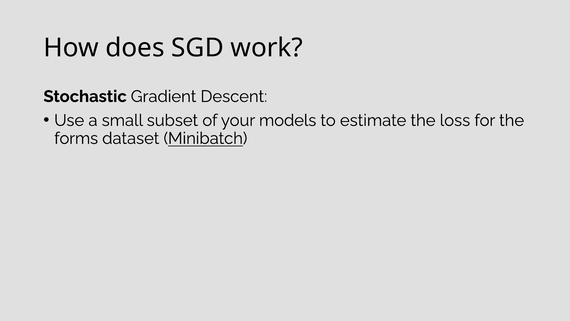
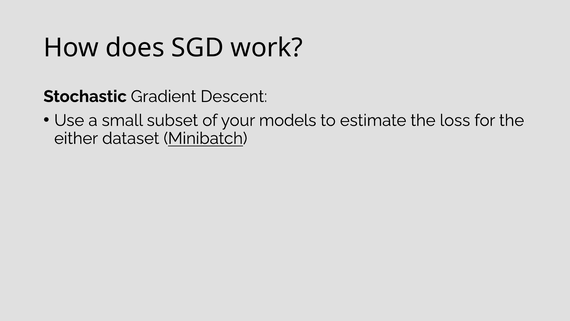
forms: forms -> either
